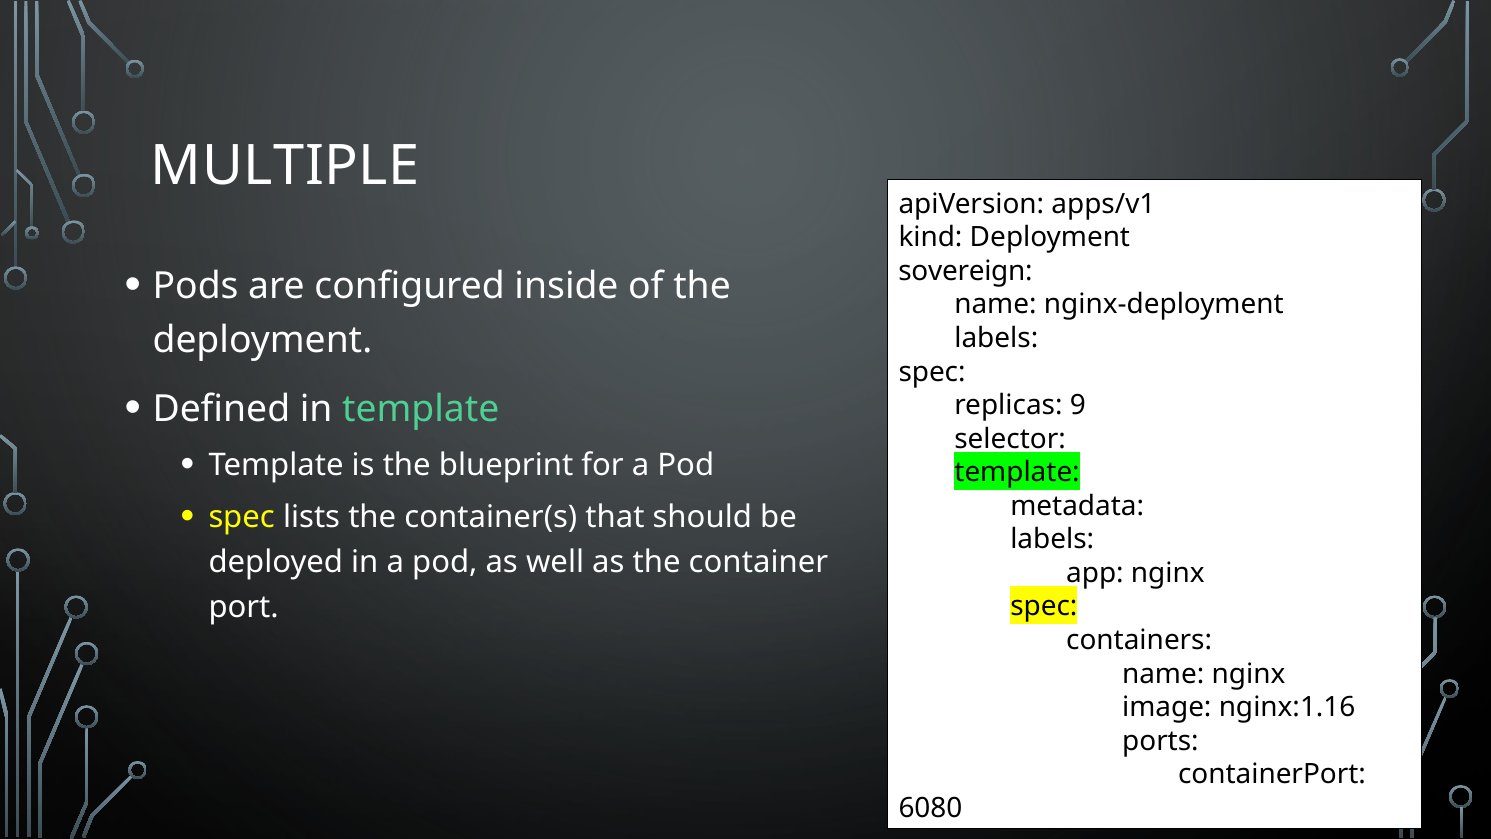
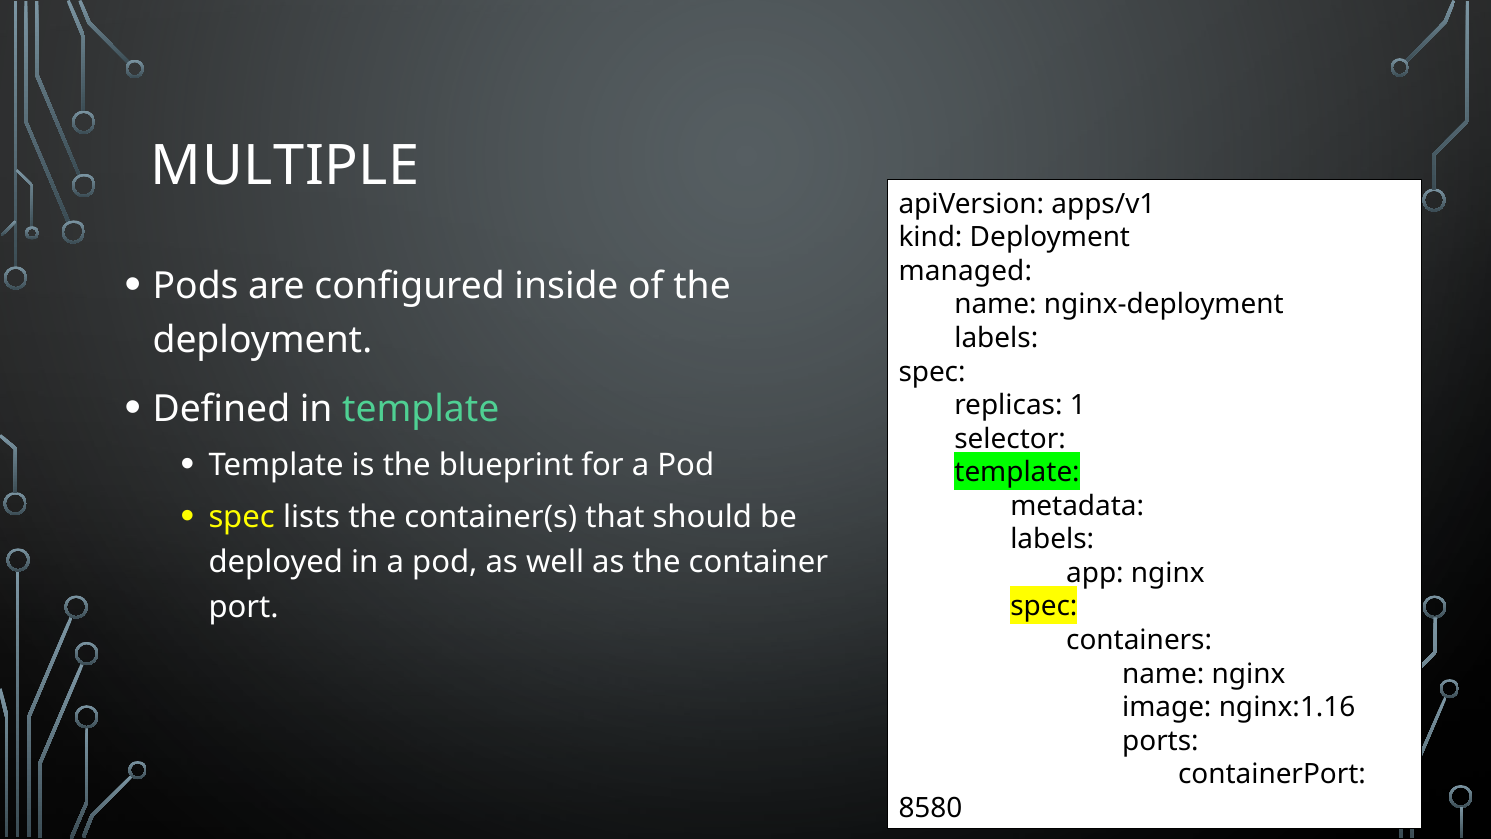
sovereign: sovereign -> managed
9: 9 -> 1
6080: 6080 -> 8580
